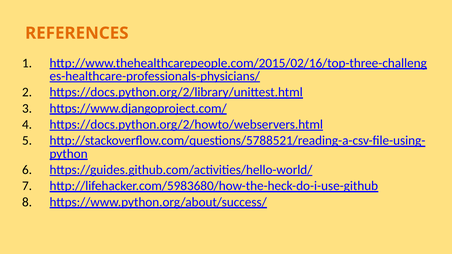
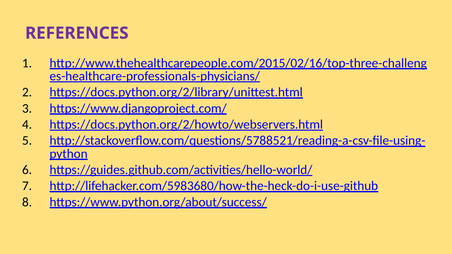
REFERENCES colour: orange -> purple
